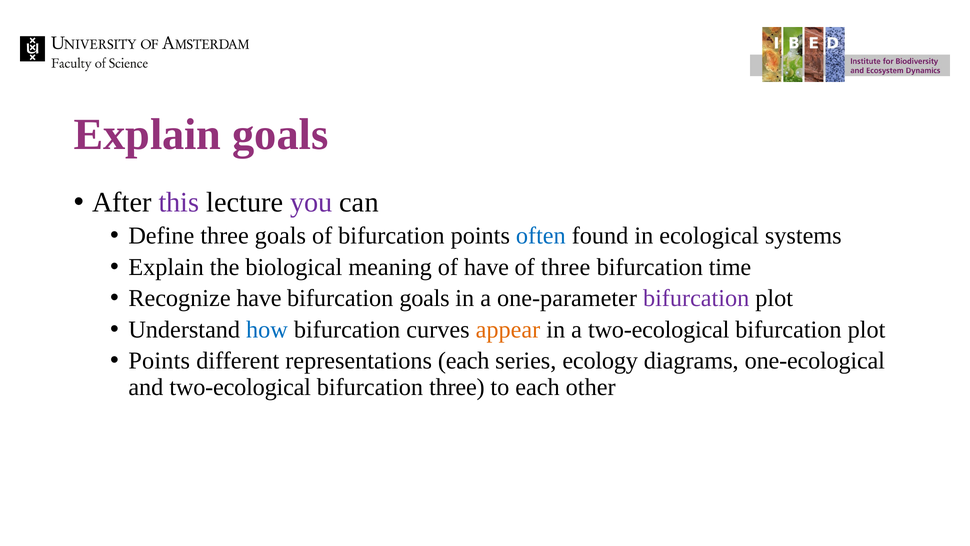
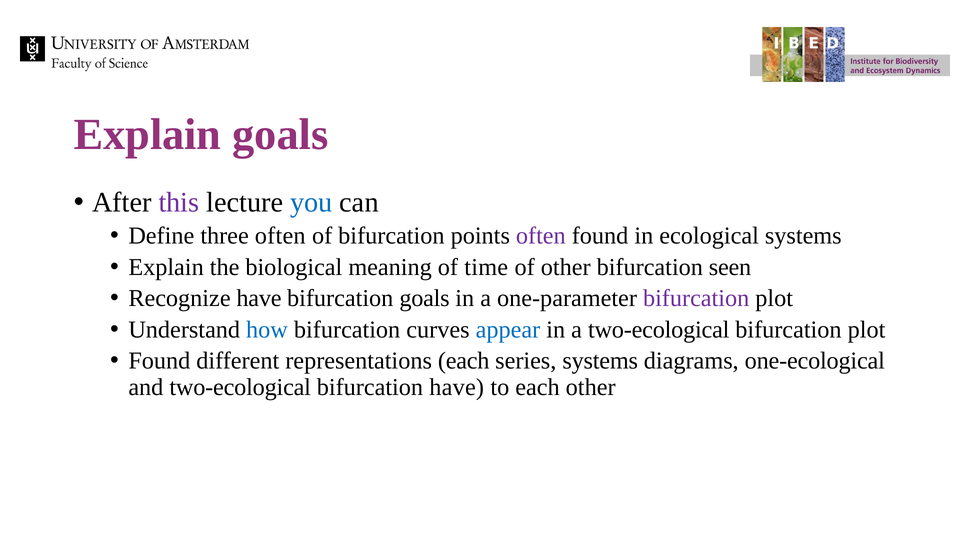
you colour: purple -> blue
three goals: goals -> often
often at (541, 236) colour: blue -> purple
of have: have -> time
of three: three -> other
time: time -> seen
appear colour: orange -> blue
Points at (159, 361): Points -> Found
series ecology: ecology -> systems
bifurcation three: three -> have
